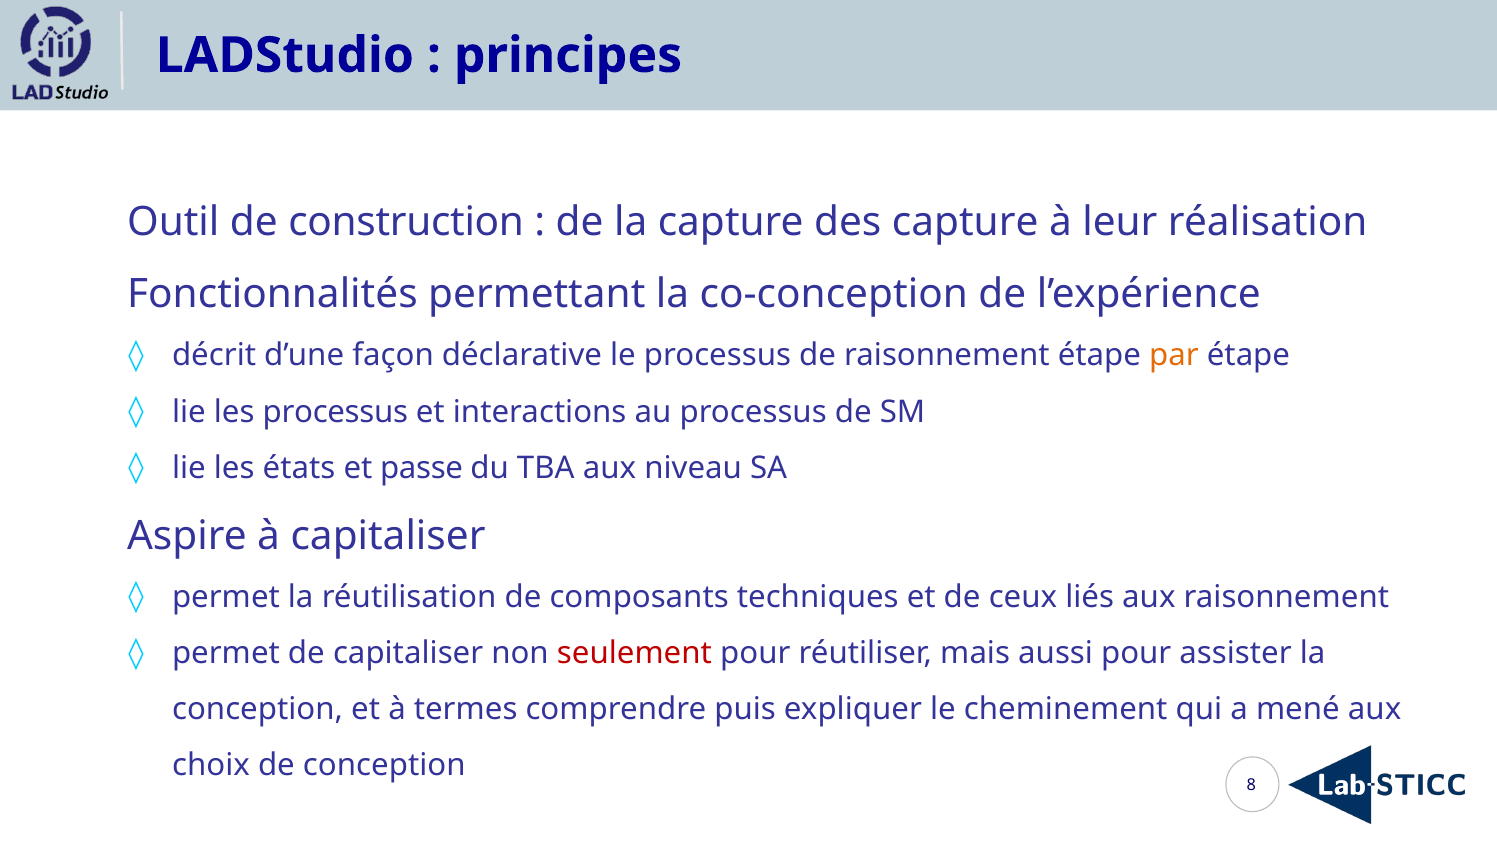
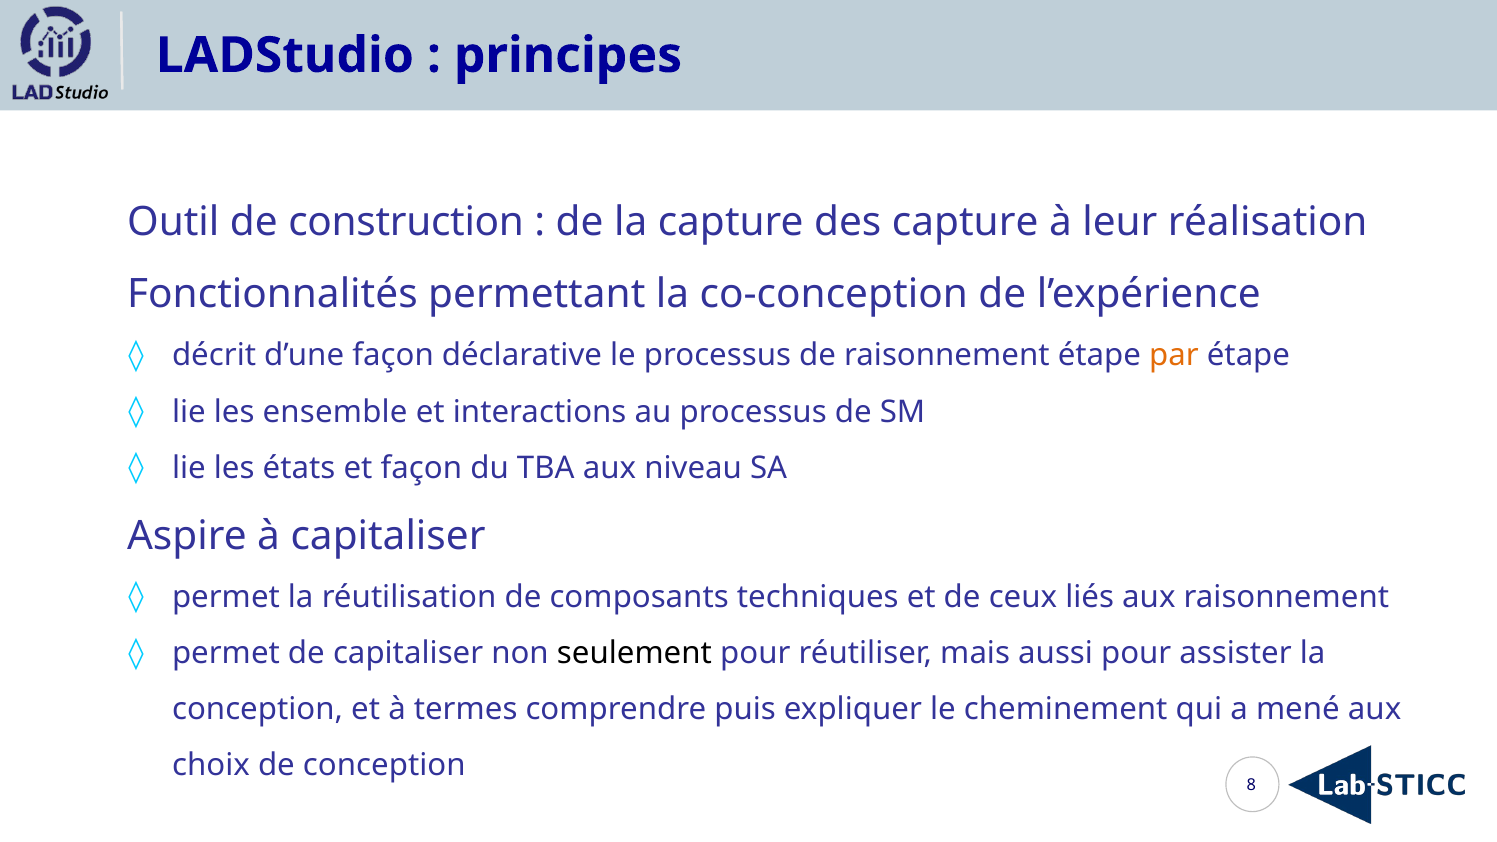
les processus: processus -> ensemble
et passe: passe -> façon
seulement colour: red -> black
